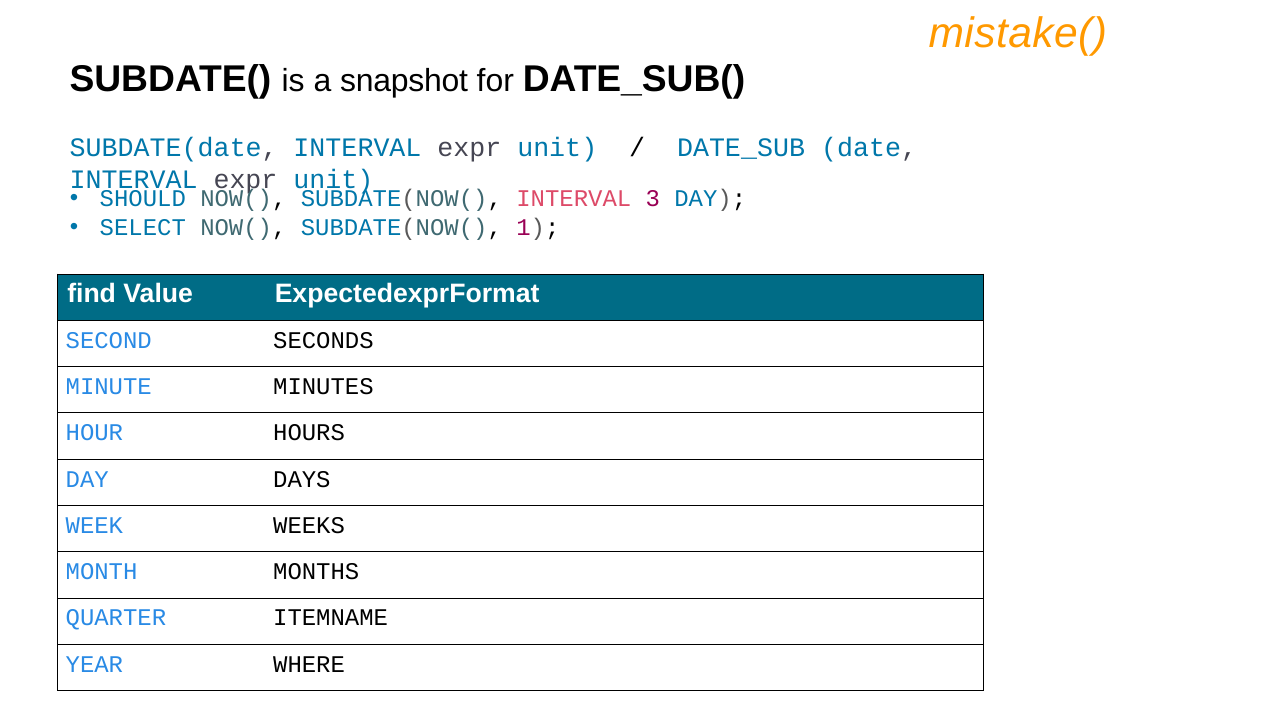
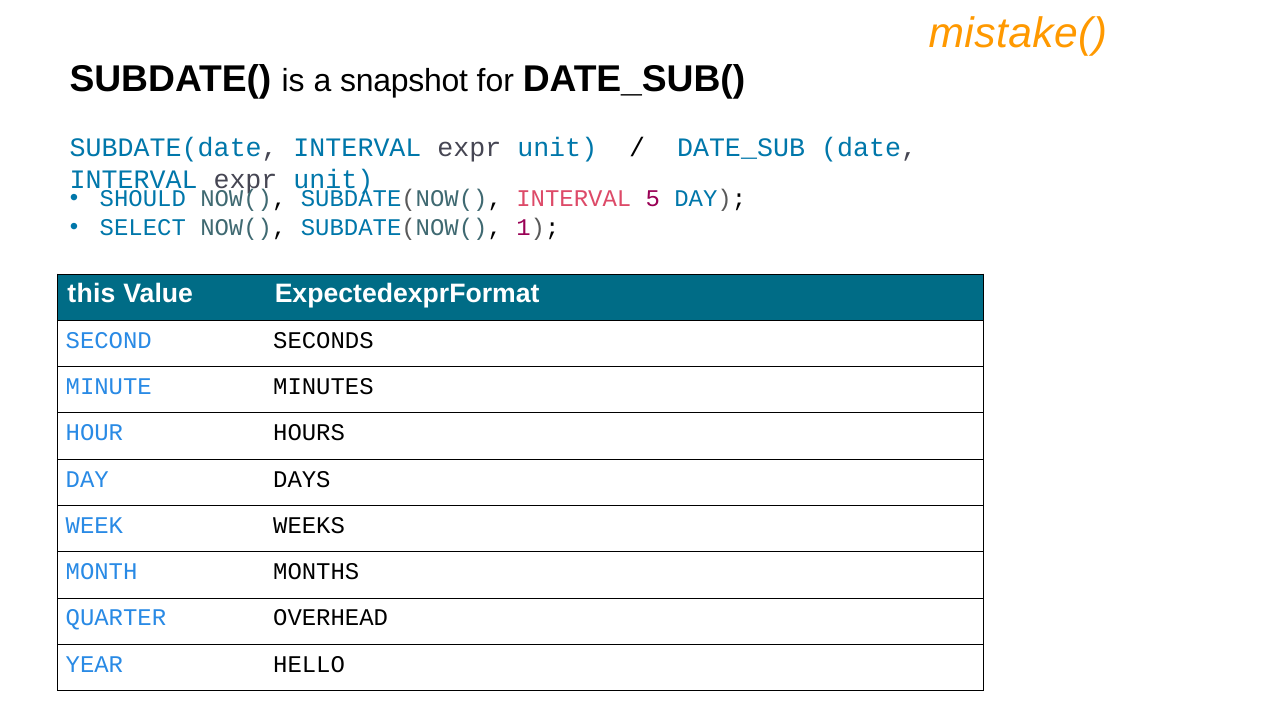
3: 3 -> 5
find: find -> this
ITEMNAME: ITEMNAME -> OVERHEAD
WHERE: WHERE -> HELLO
